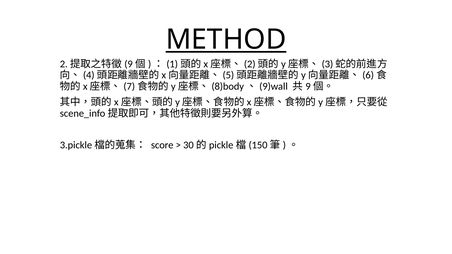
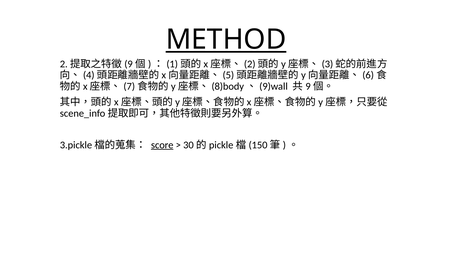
score underline: none -> present
